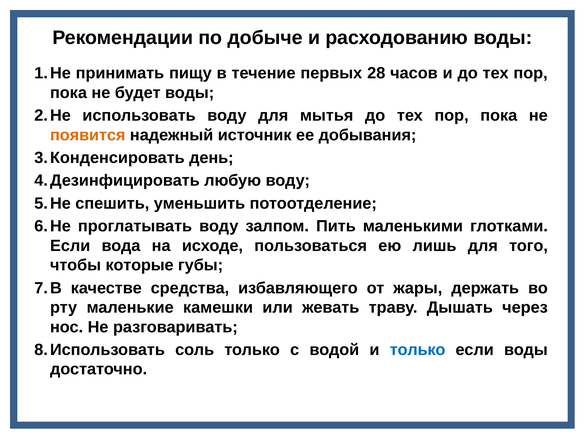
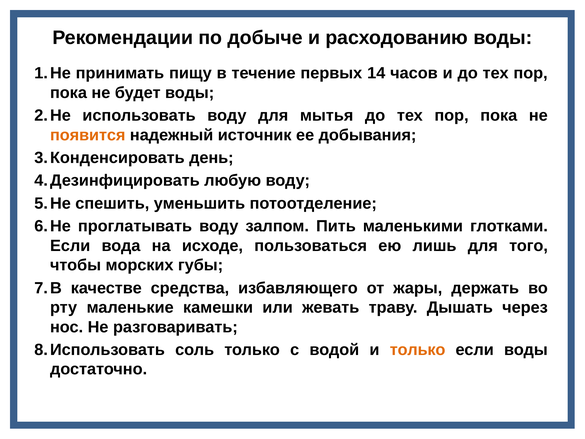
28: 28 -> 14
которые: которые -> морских
только at (418, 350) colour: blue -> orange
